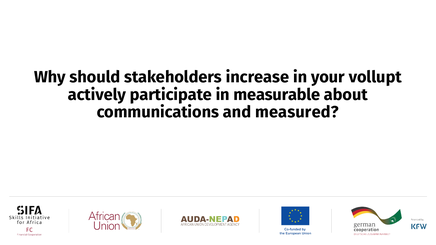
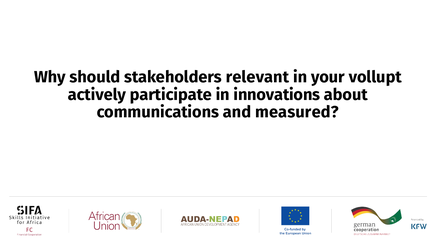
increase: increase -> relevant
measurable: measurable -> innovations
